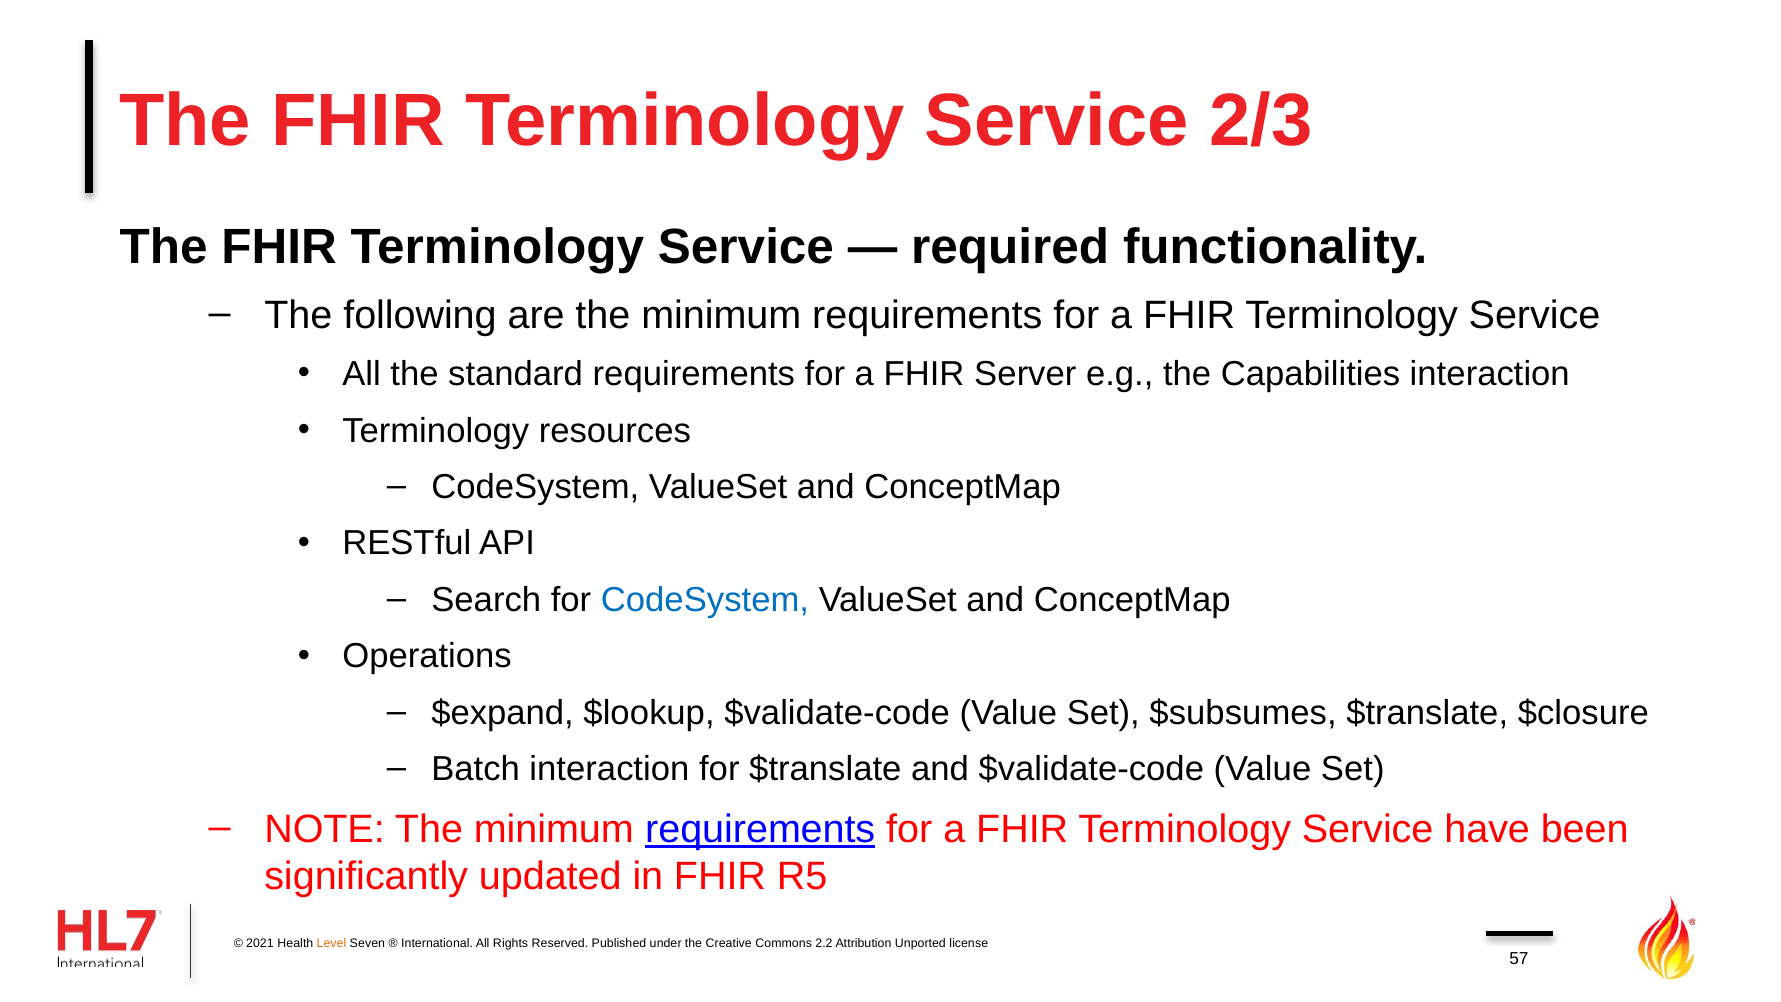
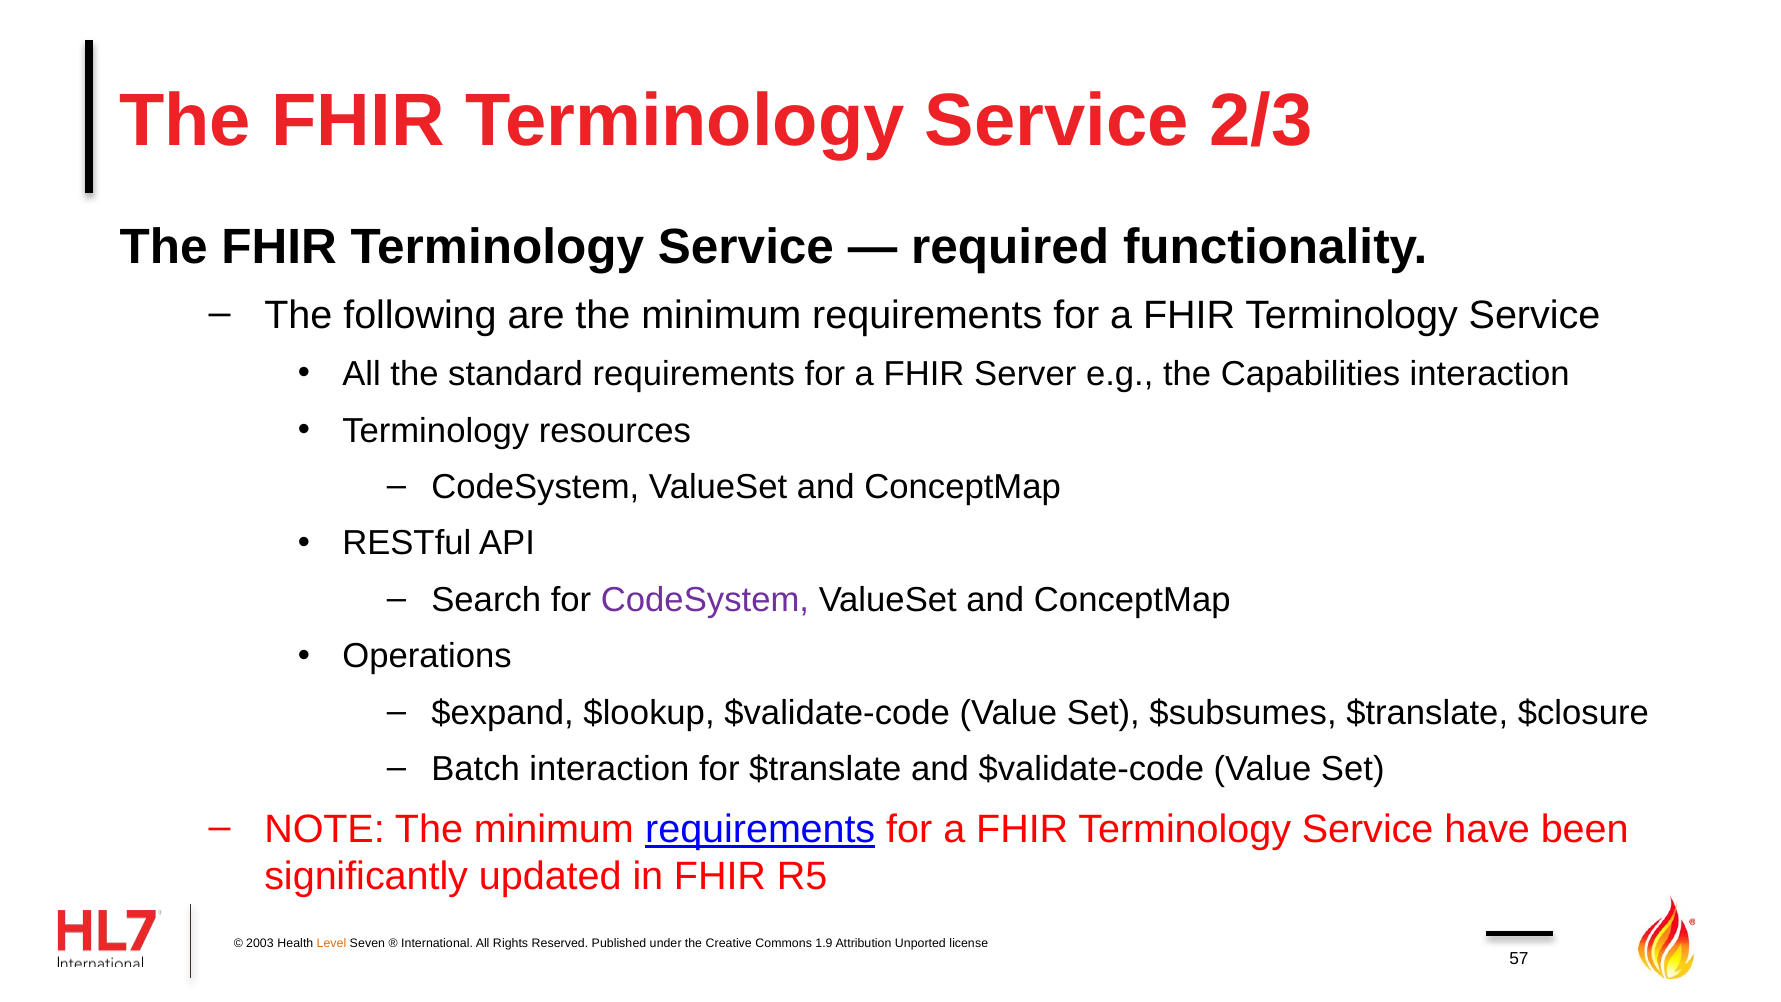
CodeSystem at (705, 600) colour: blue -> purple
2021: 2021 -> 2003
2.2: 2.2 -> 1.9
